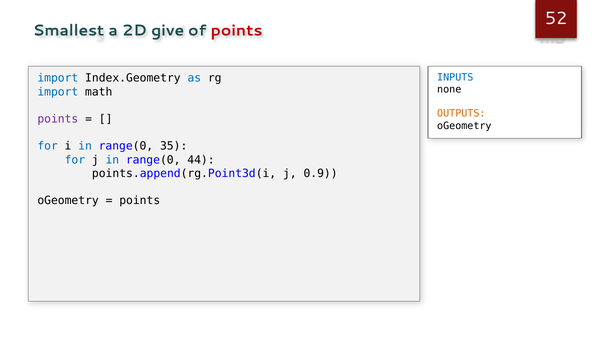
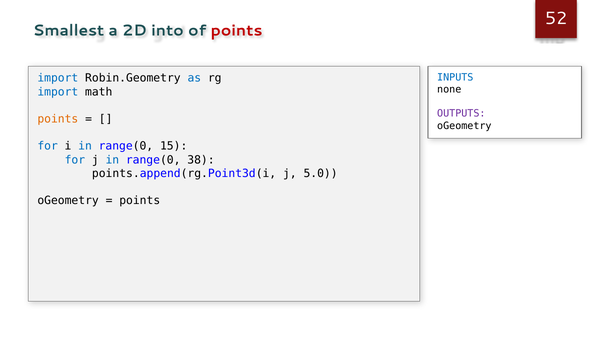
give: give -> into
Index.Geometry: Index.Geometry -> Robin.Geometry
OUTPUTS colour: orange -> purple
points at (58, 119) colour: purple -> orange
35: 35 -> 15
44: 44 -> 38
0.9: 0.9 -> 5.0
